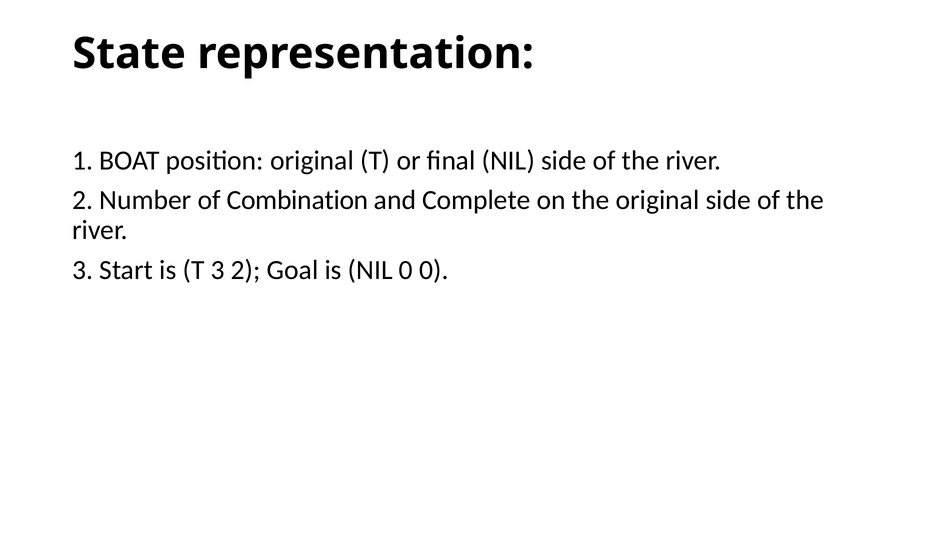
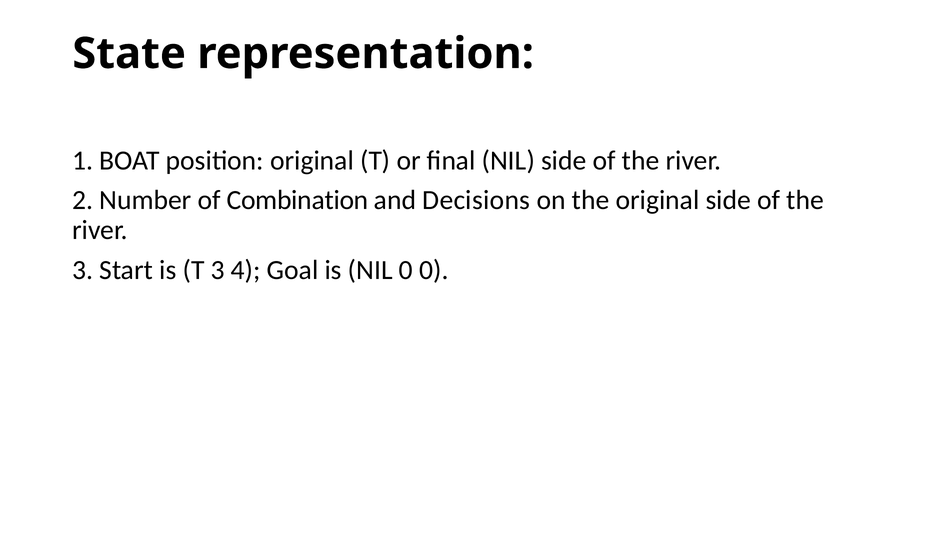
Complete: Complete -> Decisions
3 2: 2 -> 4
